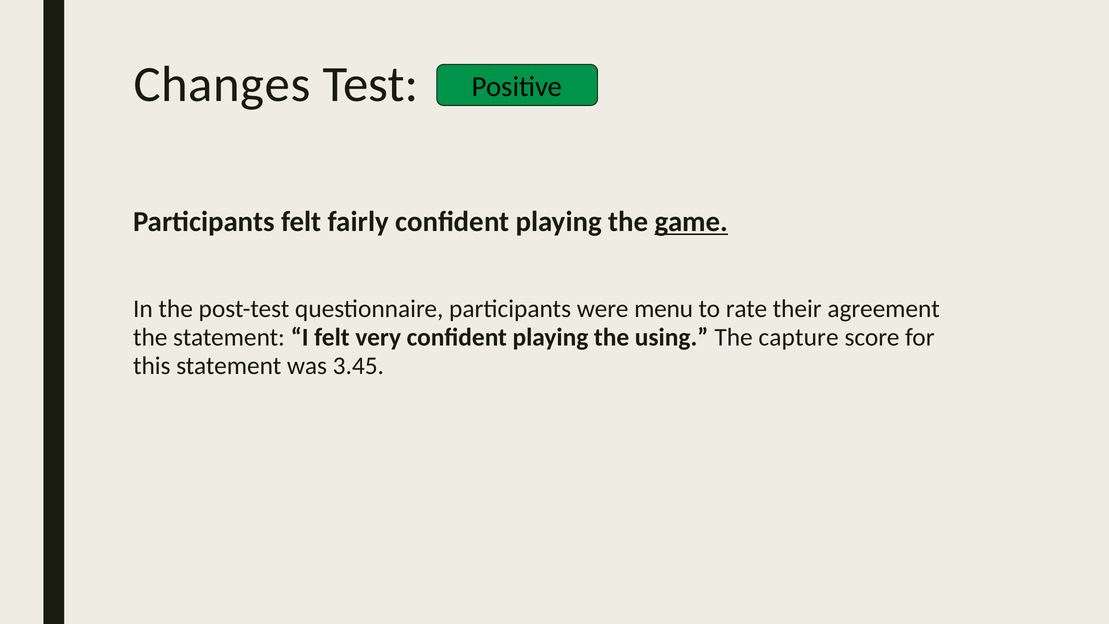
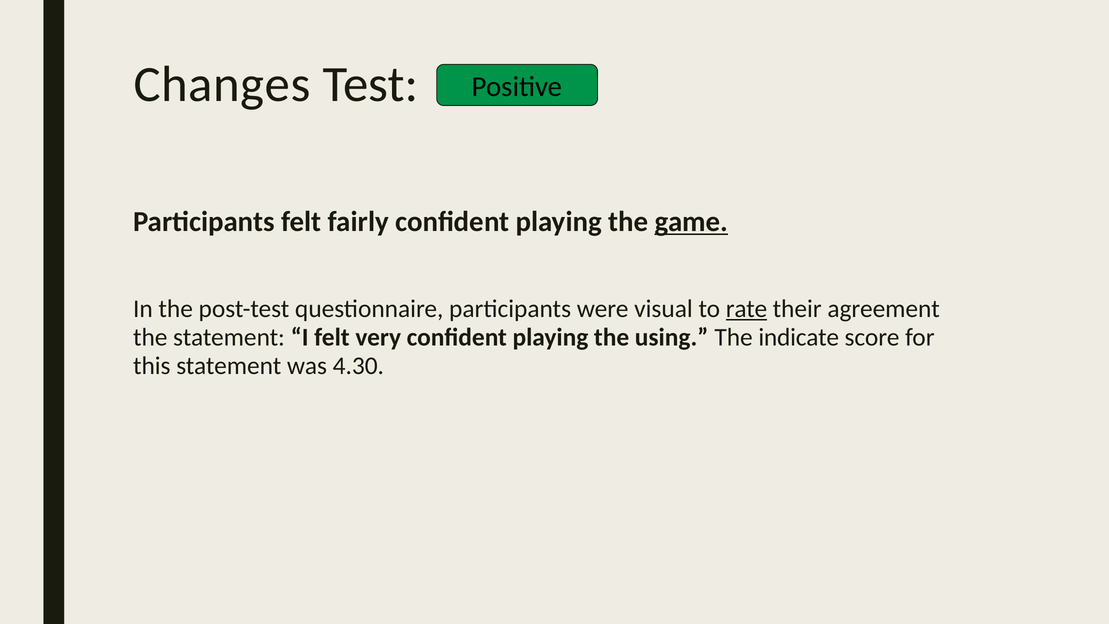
menu: menu -> visual
rate underline: none -> present
capture: capture -> indicate
3.45: 3.45 -> 4.30
